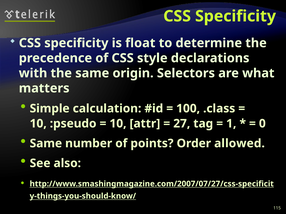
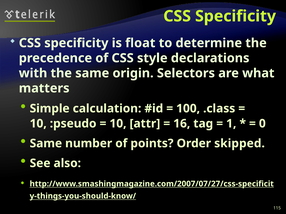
27: 27 -> 16
allowed: allowed -> skipped
